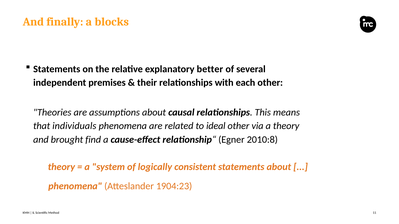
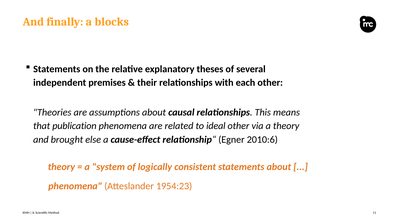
better: better -> theses
individuals: individuals -> publication
find: find -> else
2010:8: 2010:8 -> 2010:6
1904:23: 1904:23 -> 1954:23
